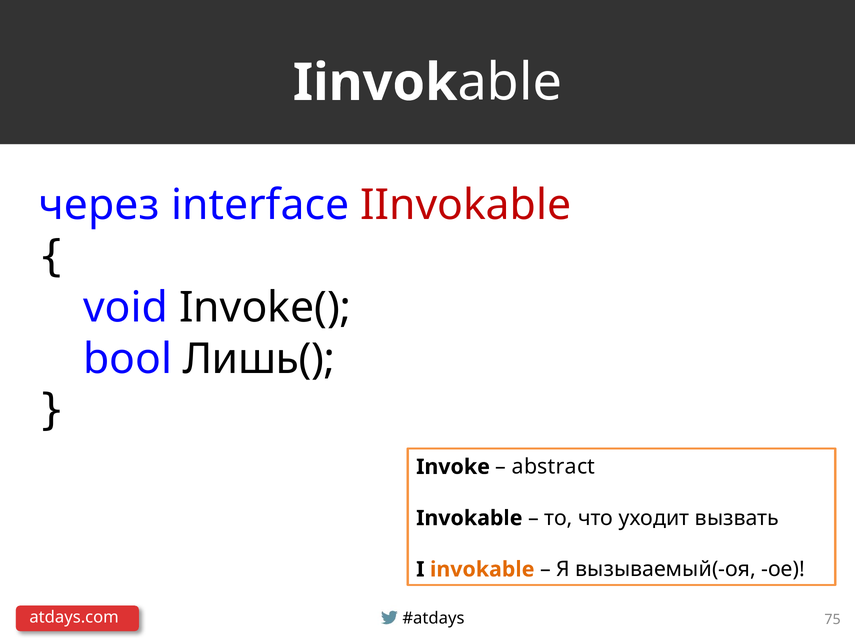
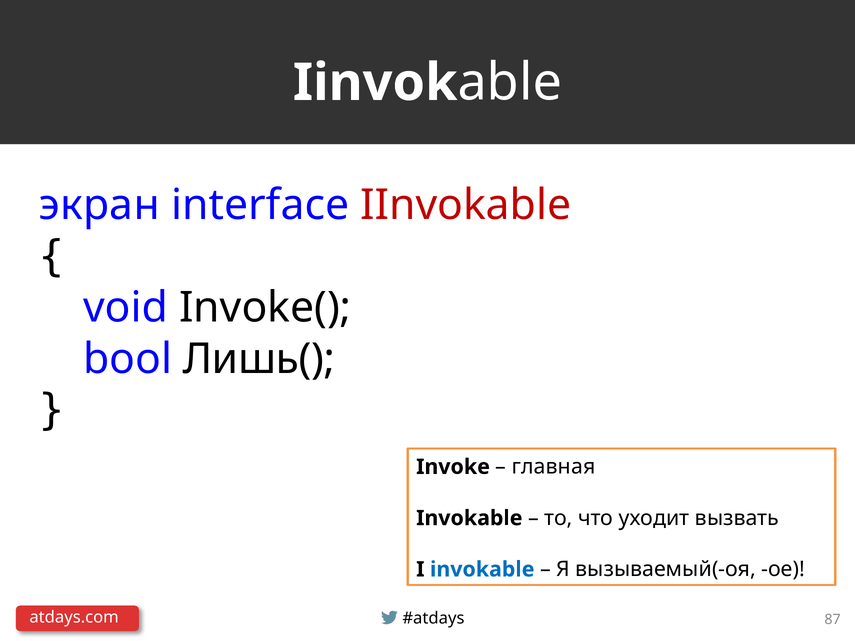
через: через -> экран
abstract: abstract -> главная
invokable at (482, 570) colour: orange -> blue
75: 75 -> 87
